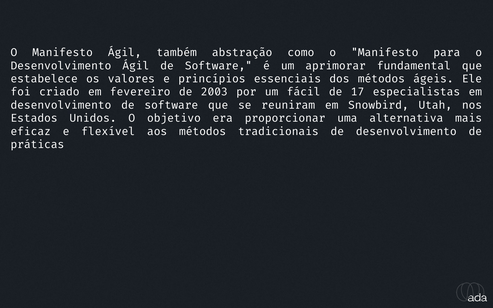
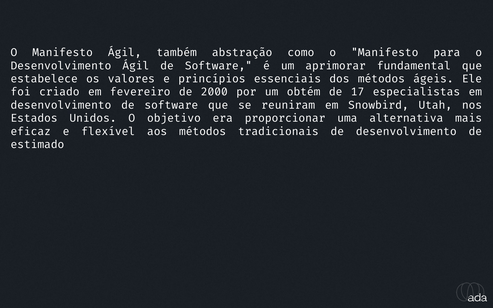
2003: 2003 -> 2000
fácil: fácil -> obtém
práticas: práticas -> estimado
